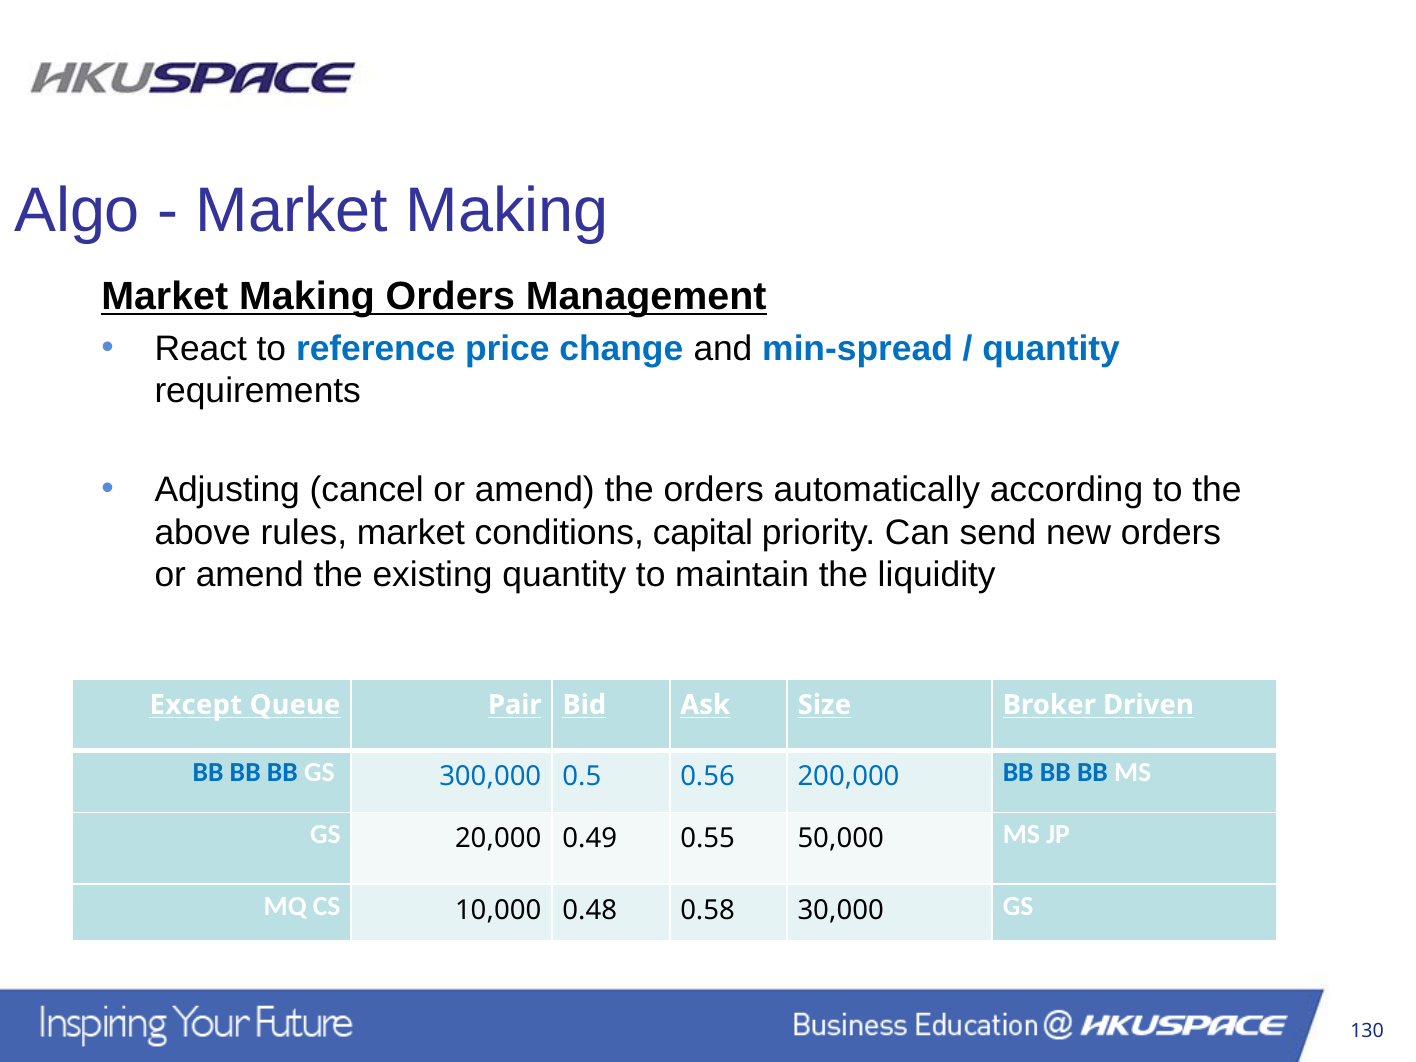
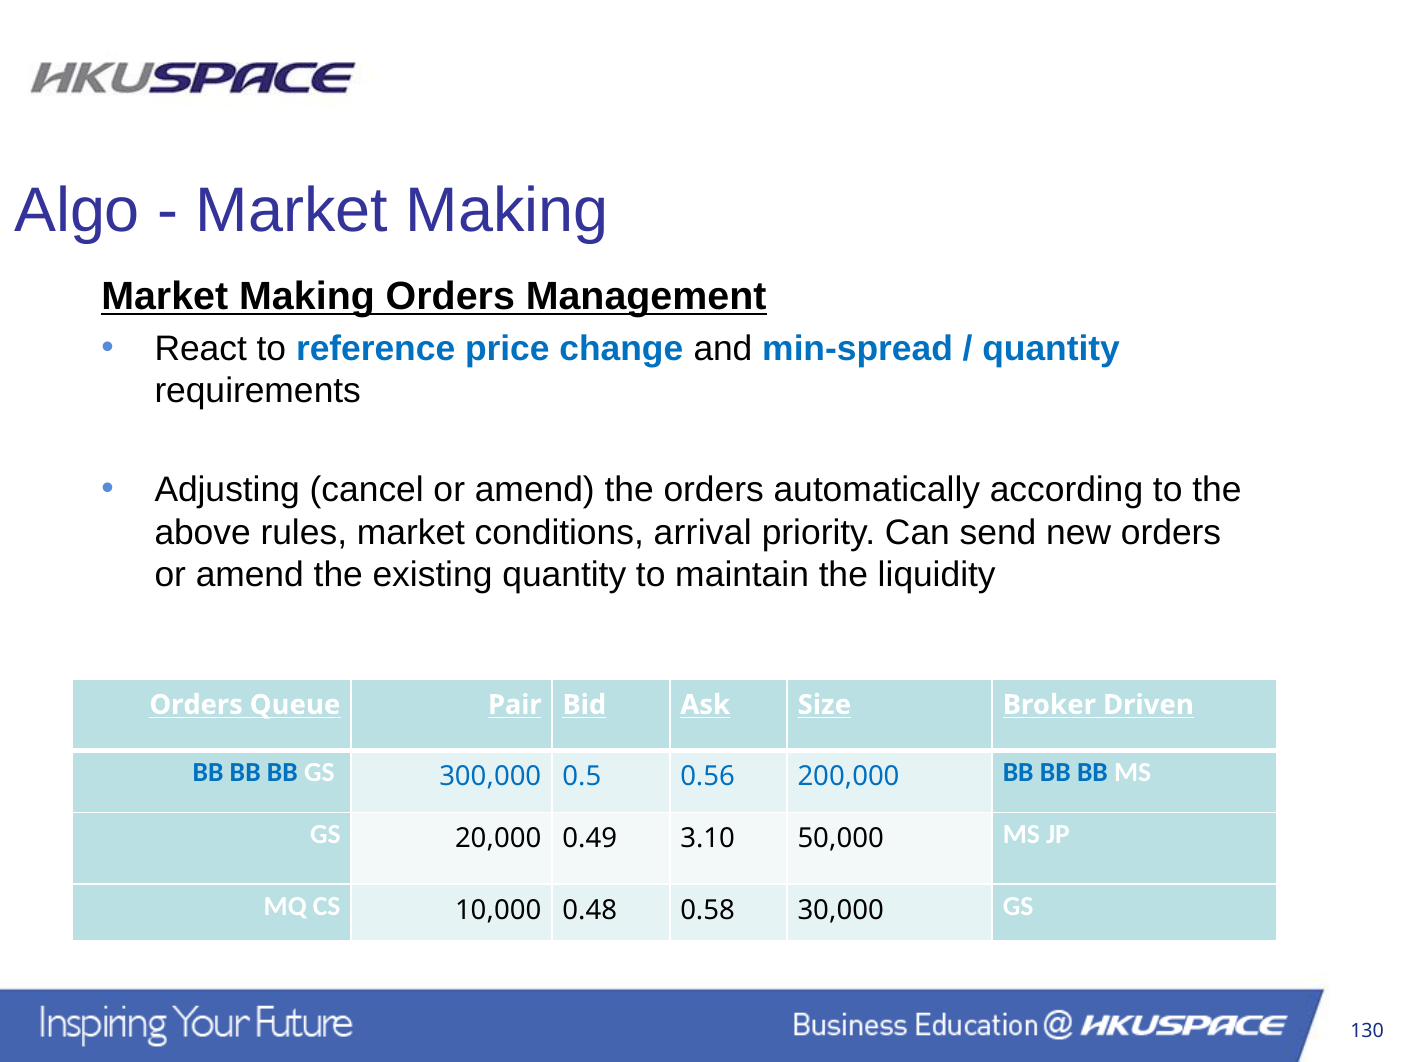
capital: capital -> arrival
Except at (196, 705): Except -> Orders
0.55: 0.55 -> 3.10
